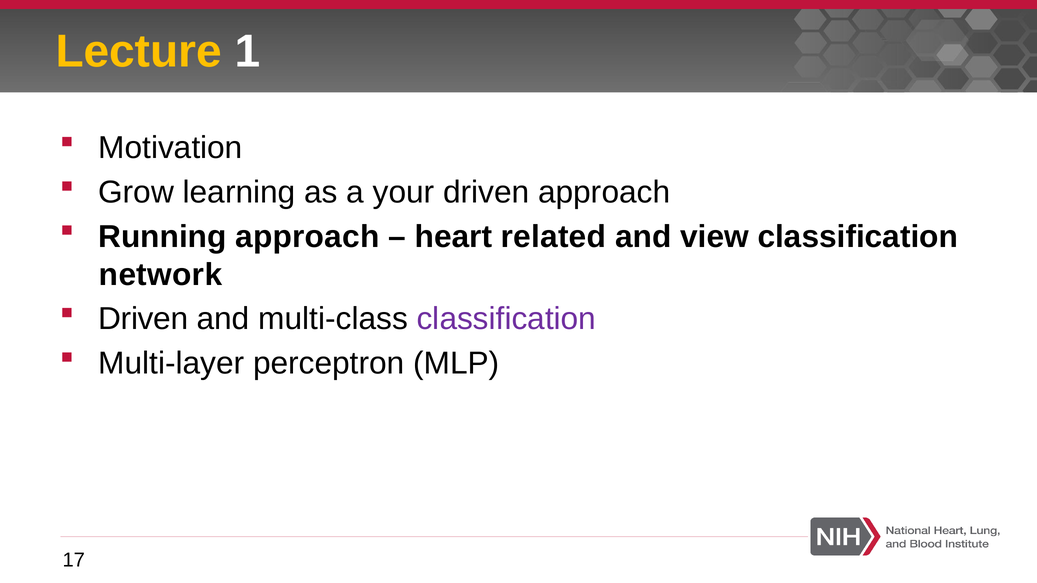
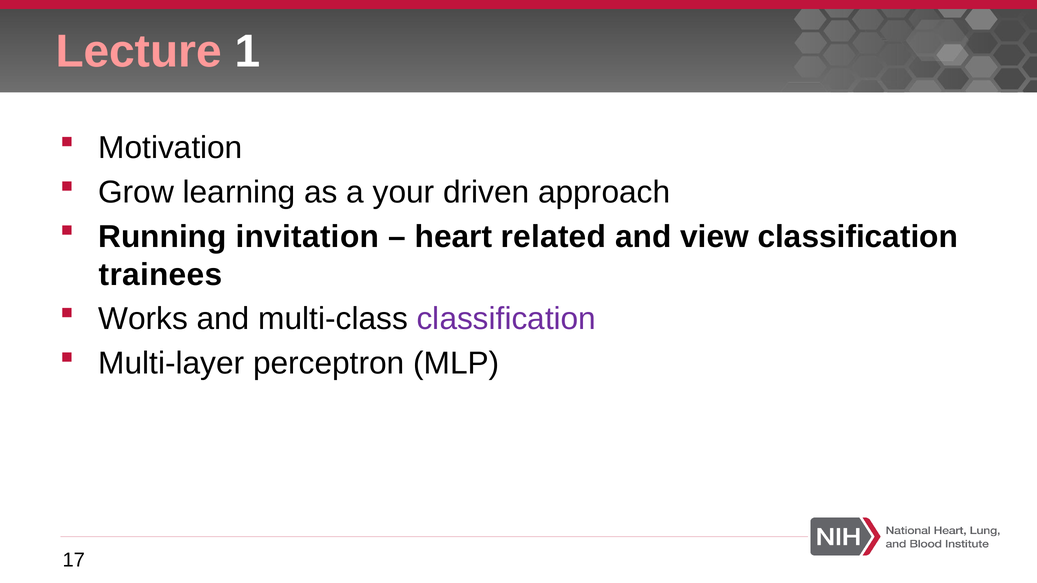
Lecture colour: yellow -> pink
Running approach: approach -> invitation
network: network -> trainees
Driven at (143, 319): Driven -> Works
